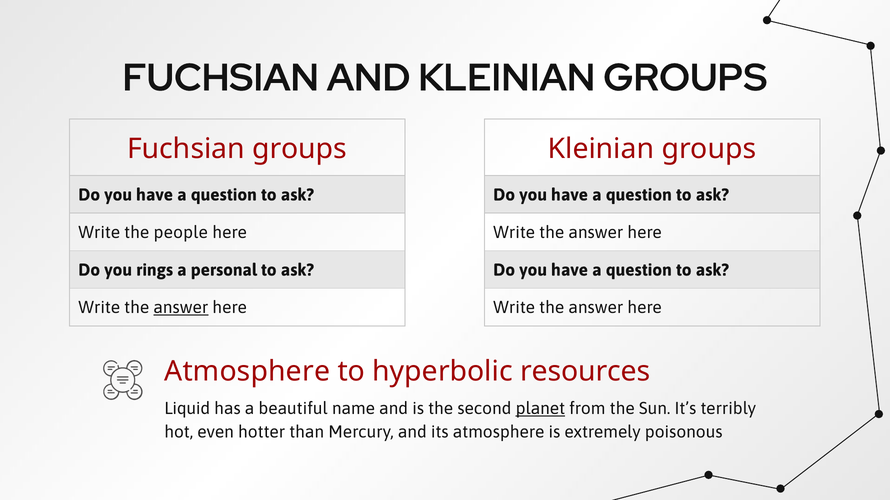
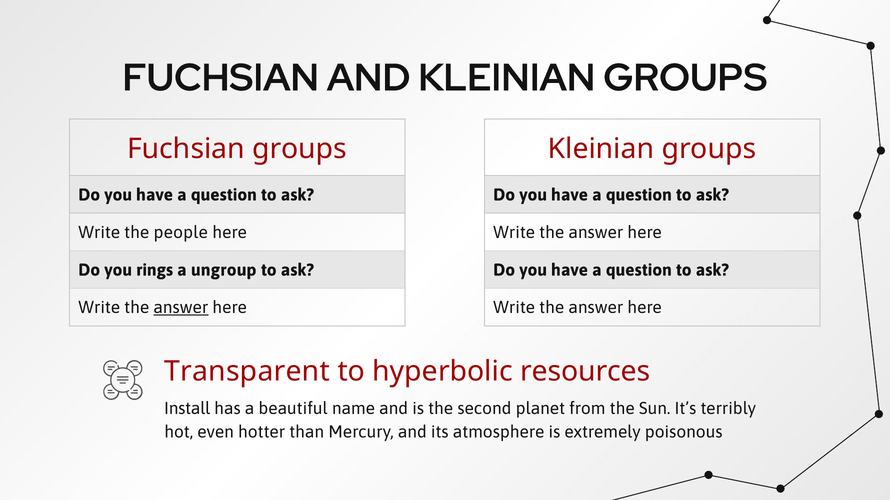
personal: personal -> ungroup
Atmosphere at (247, 372): Atmosphere -> Transparent
Liquid: Liquid -> Install
planet underline: present -> none
